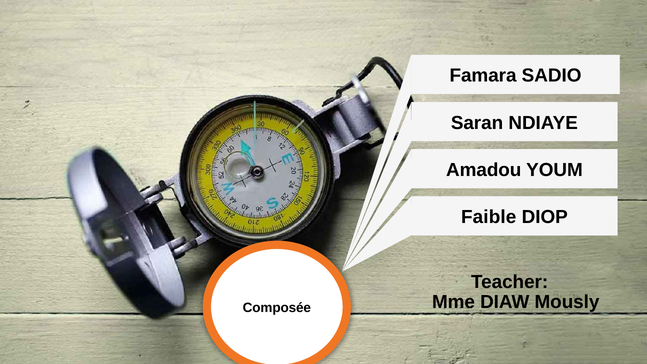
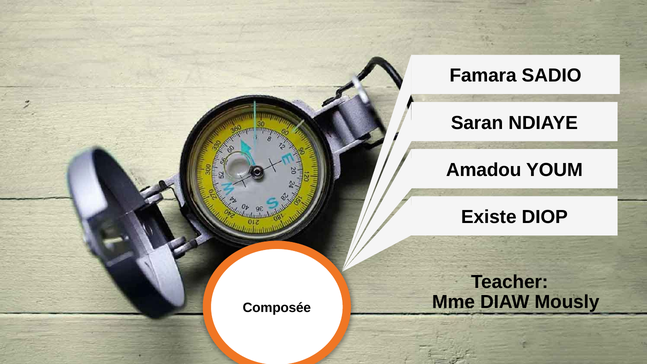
Faible: Faible -> Existe
